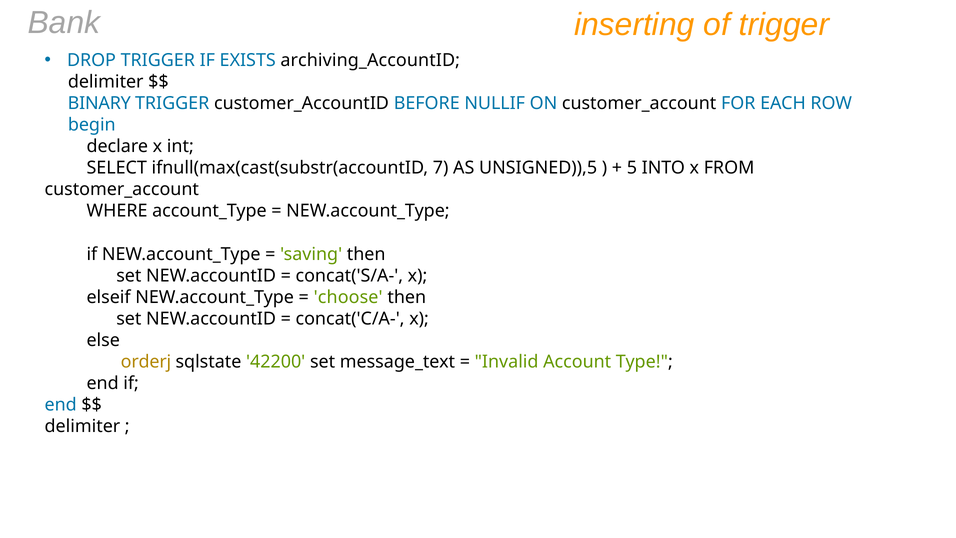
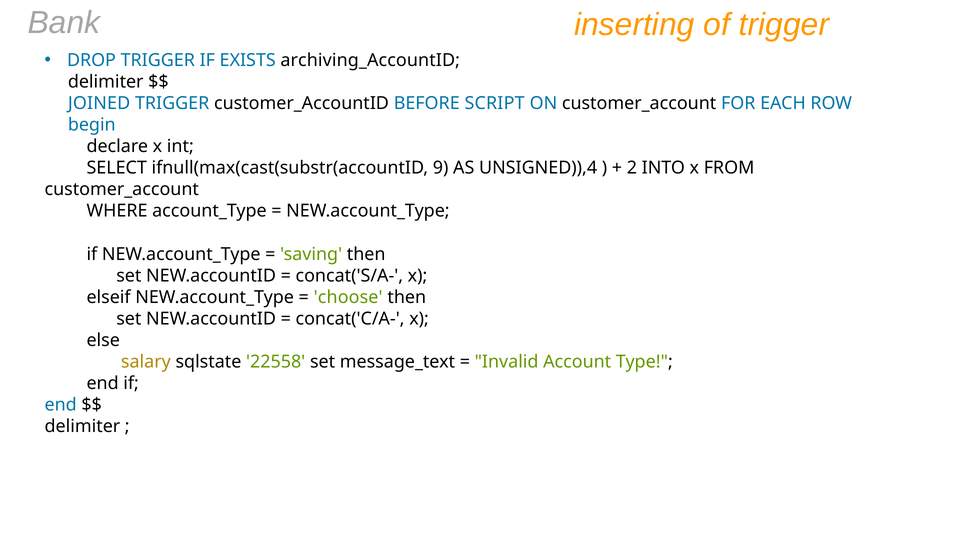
BINARY: BINARY -> JOINED
NULLIF: NULLIF -> SCRIPT
7: 7 -> 9
UNSIGNED)),5: UNSIGNED)),5 -> UNSIGNED)),4
5: 5 -> 2
orderj: orderj -> salary
42200: 42200 -> 22558
